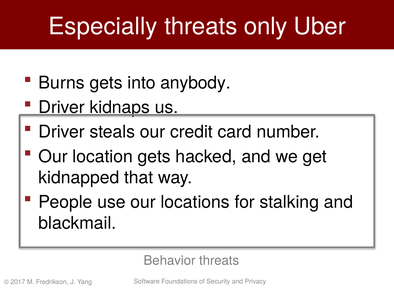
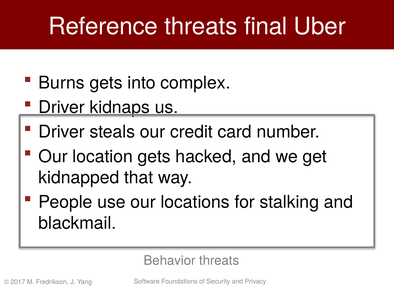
Especially: Especially -> Reference
only: only -> final
anybody: anybody -> complex
